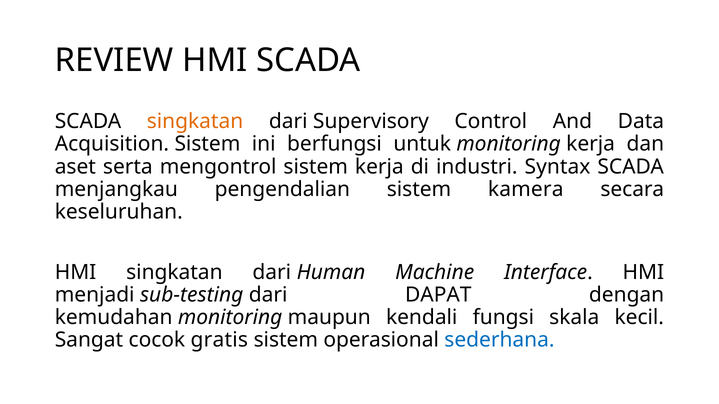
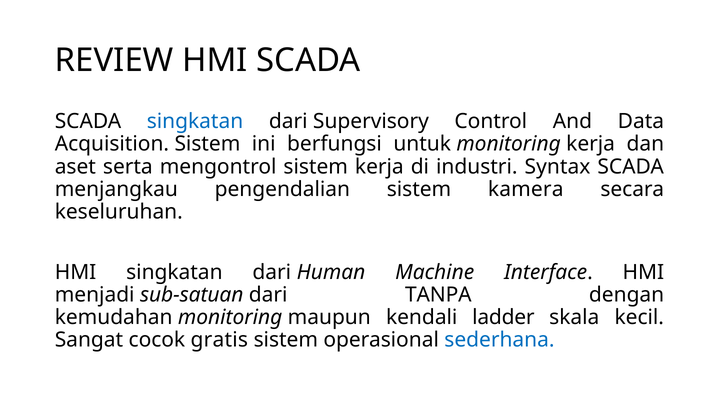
singkatan at (195, 122) colour: orange -> blue
sub-testing: sub-testing -> sub-satuan
DAPAT: DAPAT -> TANPA
fungsi: fungsi -> ladder
